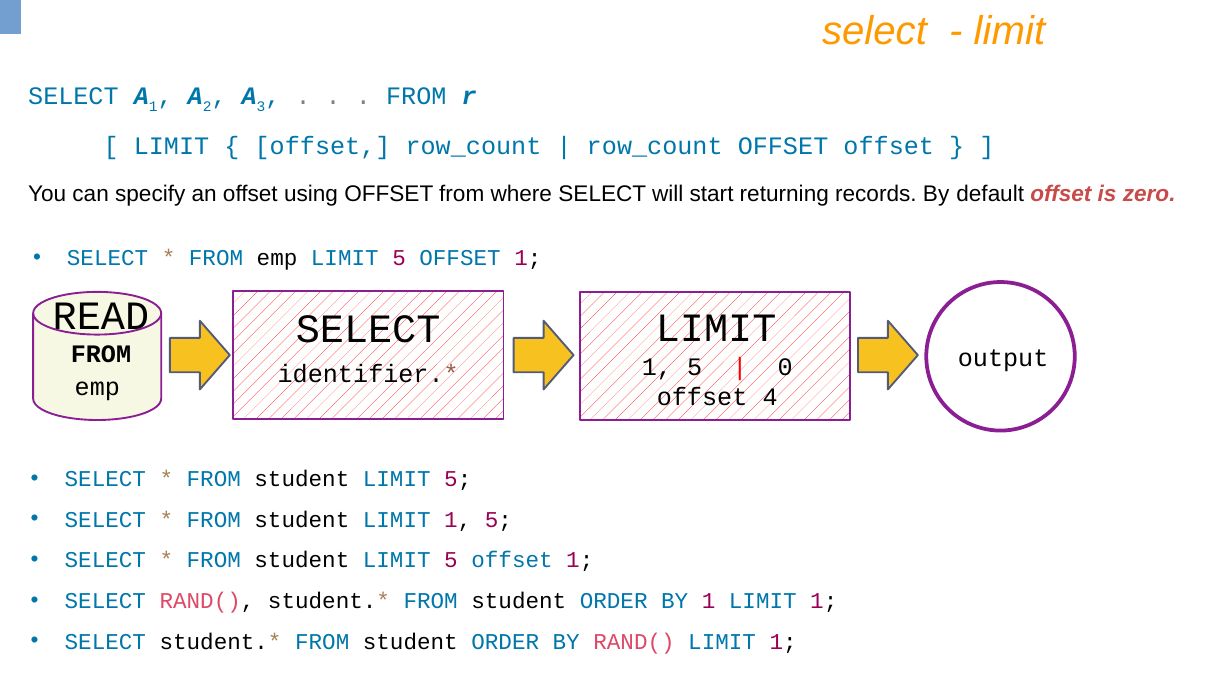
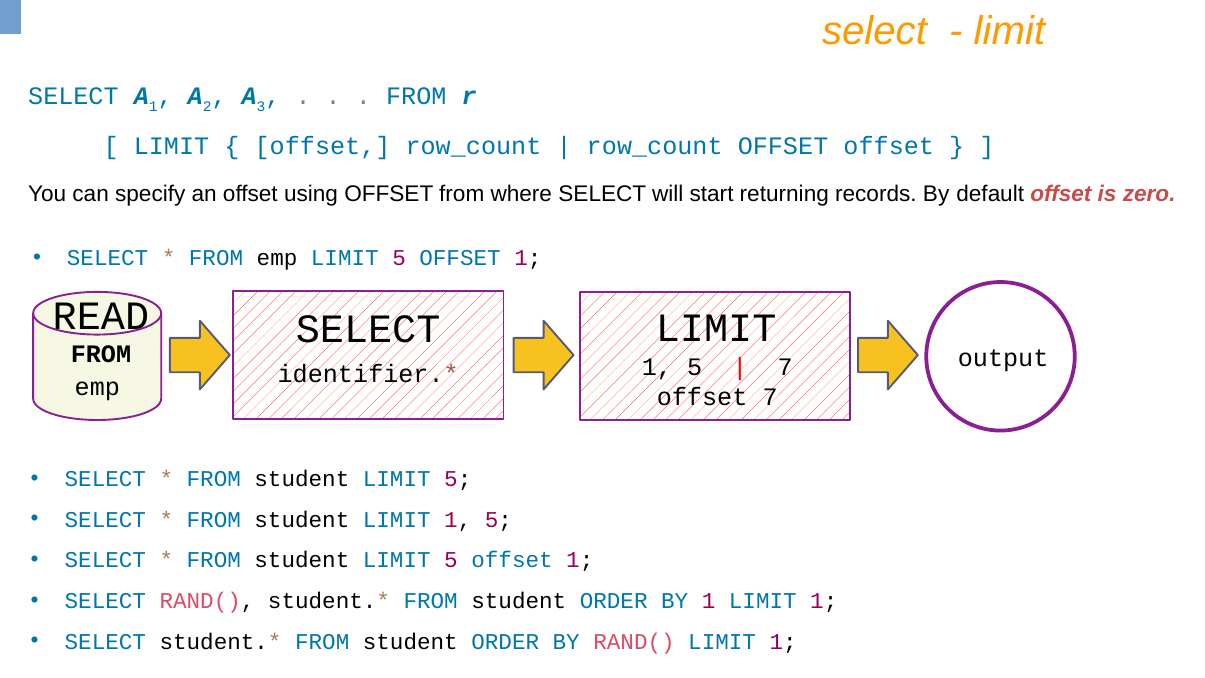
0 at (785, 367): 0 -> 7
offset 4: 4 -> 7
